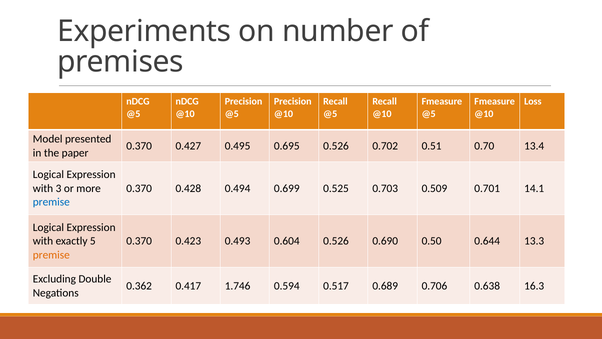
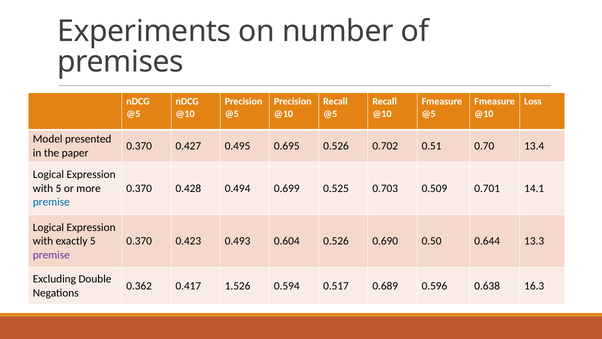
with 3: 3 -> 5
premise at (51, 255) colour: orange -> purple
1.746: 1.746 -> 1.526
0.706: 0.706 -> 0.596
